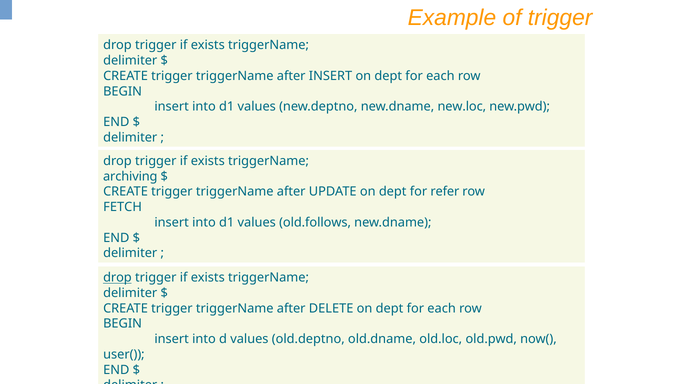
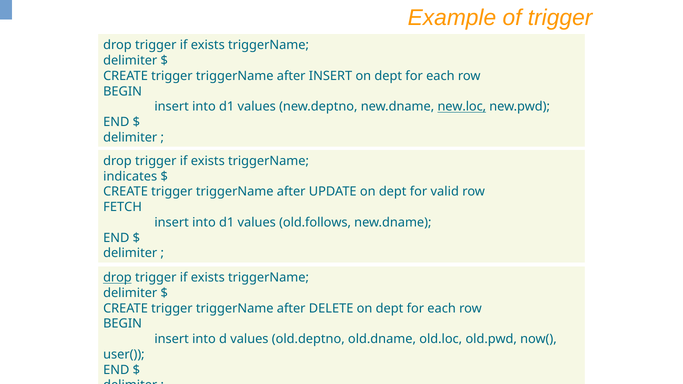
new.loc underline: none -> present
archiving: archiving -> indicates
refer: refer -> valid
